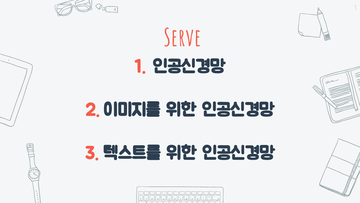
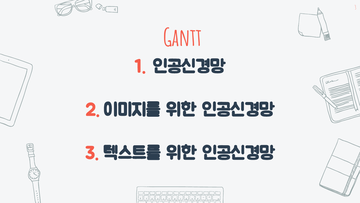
Serve: Serve -> Gantt
